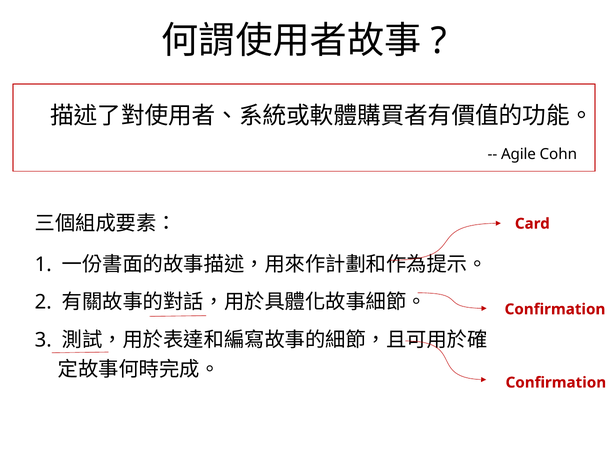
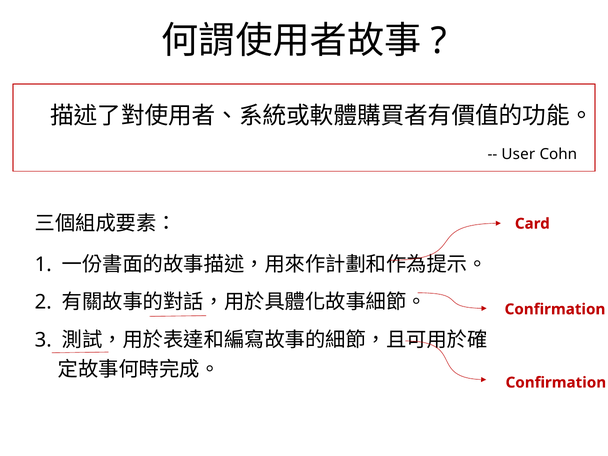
Agile: Agile -> User
